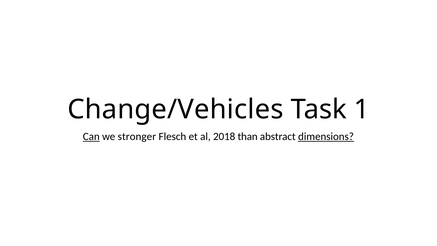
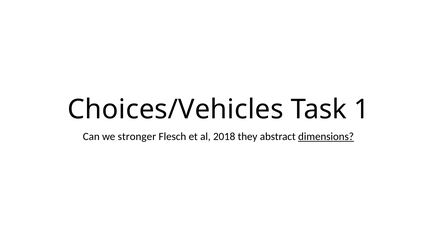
Change/Vehicles: Change/Vehicles -> Choices/Vehicles
Can underline: present -> none
than: than -> they
